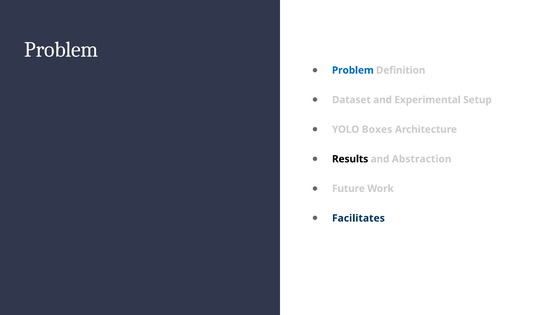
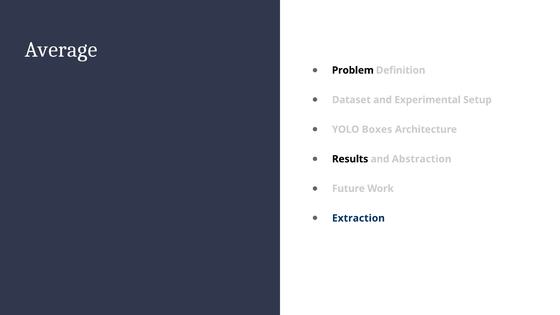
Problem at (61, 50): Problem -> Average
Problem at (353, 70) colour: blue -> black
Facilitates: Facilitates -> Extraction
